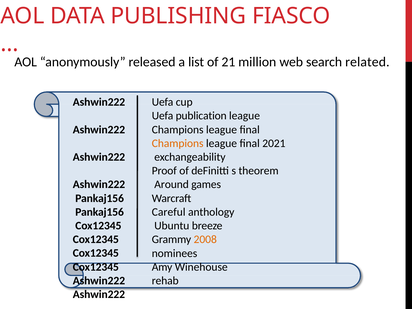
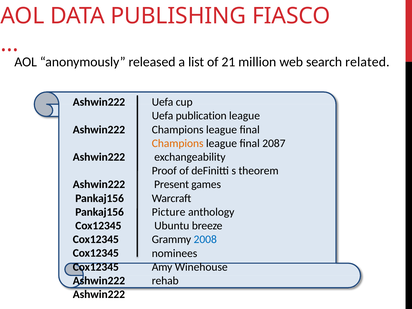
2021: 2021 -> 2087
Around: Around -> Present
Careful: Careful -> Picture
2008 colour: orange -> blue
